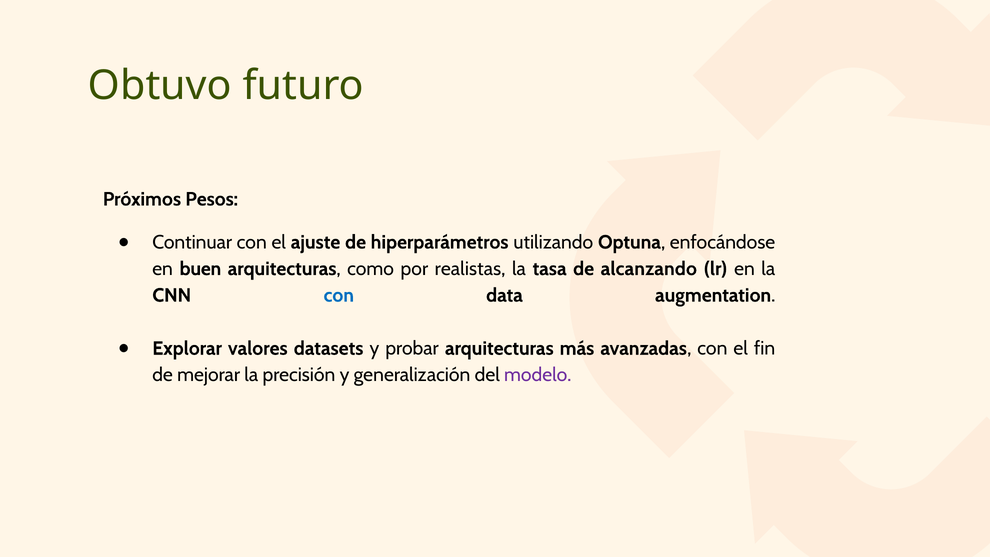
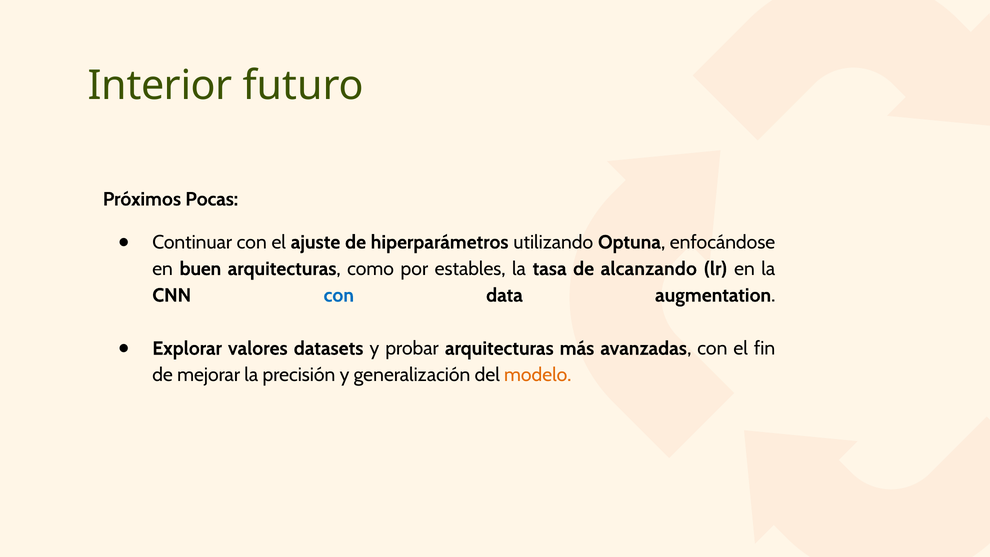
Obtuvo: Obtuvo -> Interior
Pesos: Pesos -> Pocas
realistas: realistas -> estables
modelo colour: purple -> orange
